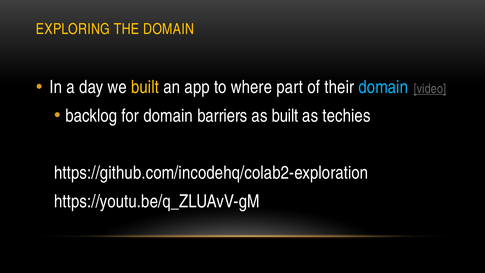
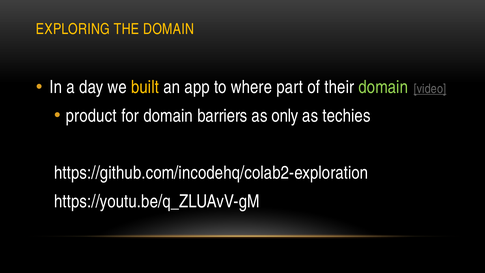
domain at (383, 87) colour: light blue -> light green
backlog: backlog -> product
as built: built -> only
